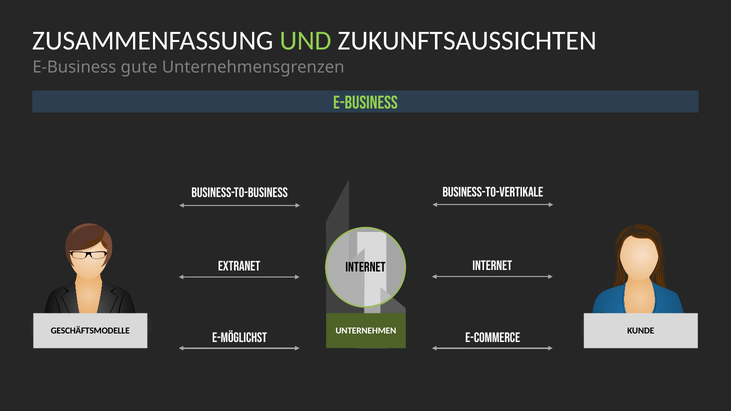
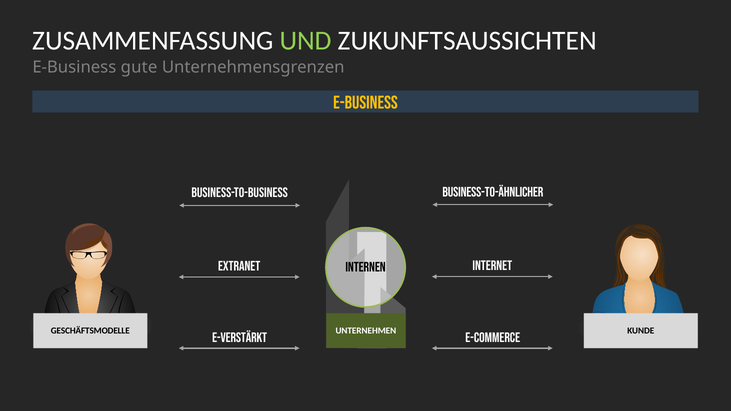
E-business at (365, 103) colour: light green -> yellow
Business-to-vertikale: Business-to-vertikale -> Business-to-ähnlicher
internet at (365, 267): internet -> internen
e-möglichst: e-möglichst -> e-verstärkt
